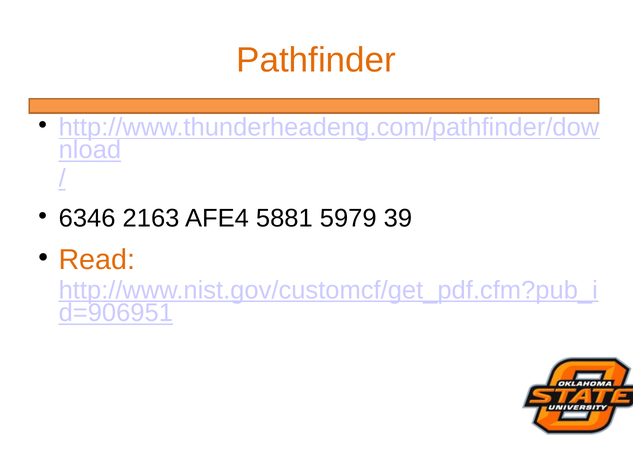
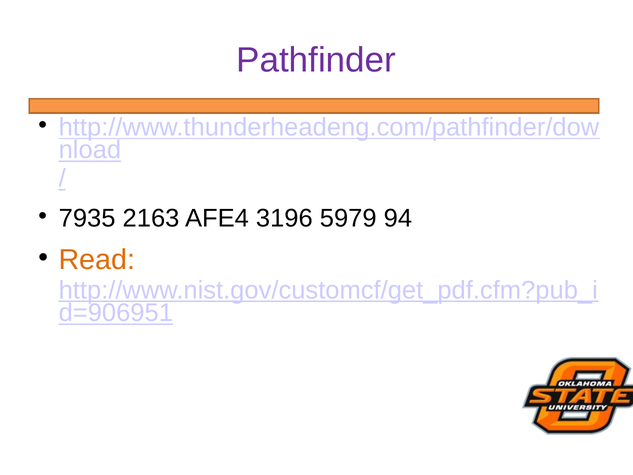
Pathfinder colour: orange -> purple
6346: 6346 -> 7935
5881: 5881 -> 3196
39: 39 -> 94
